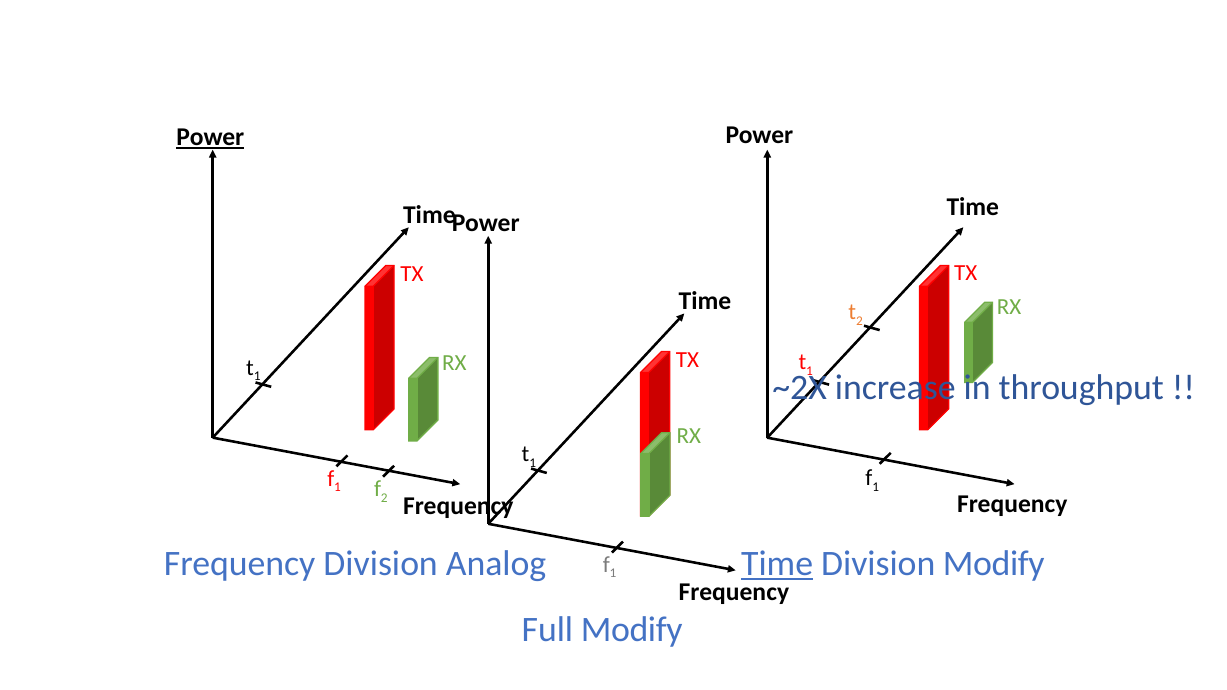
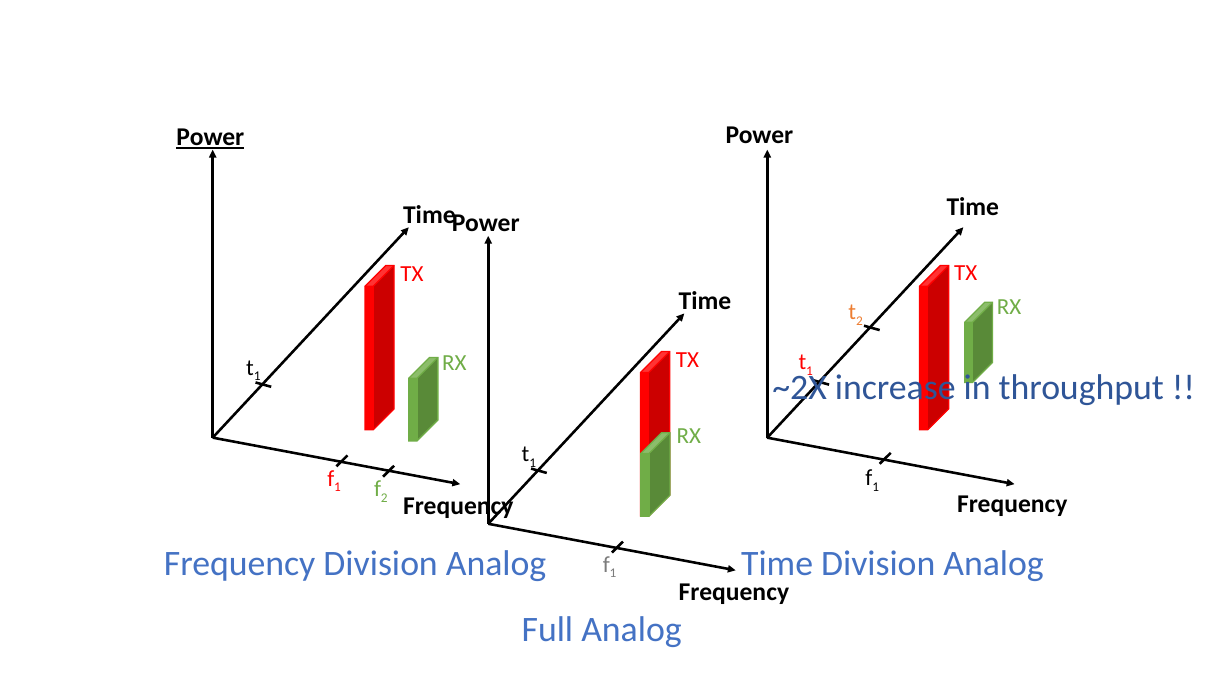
Time at (777, 564) underline: present -> none
Modify at (994, 564): Modify -> Analog
Full Modify: Modify -> Analog
